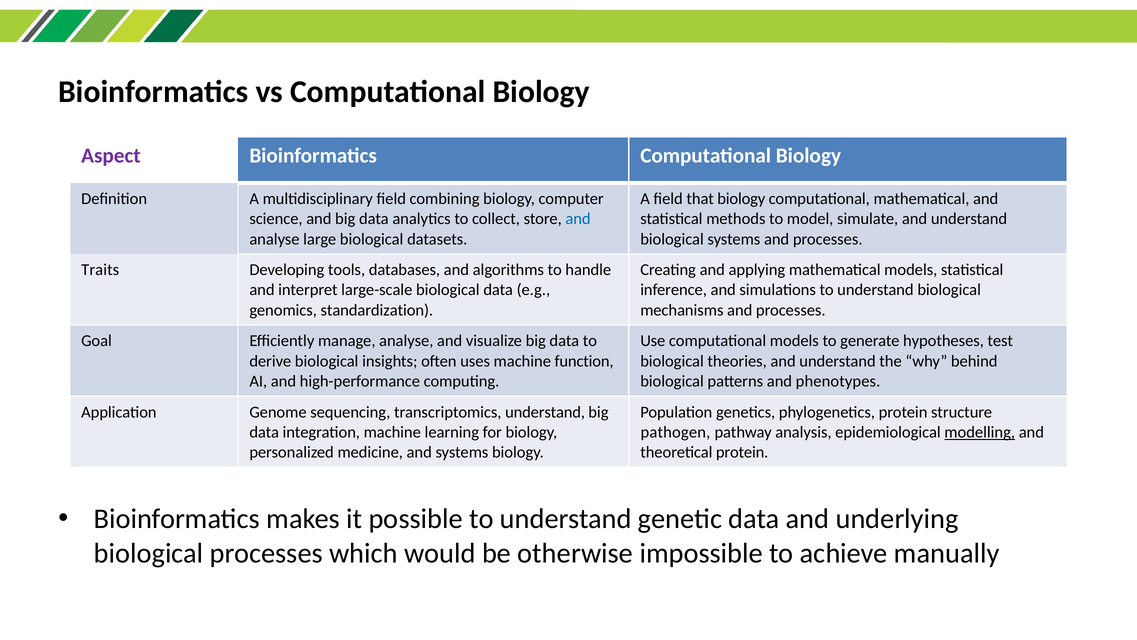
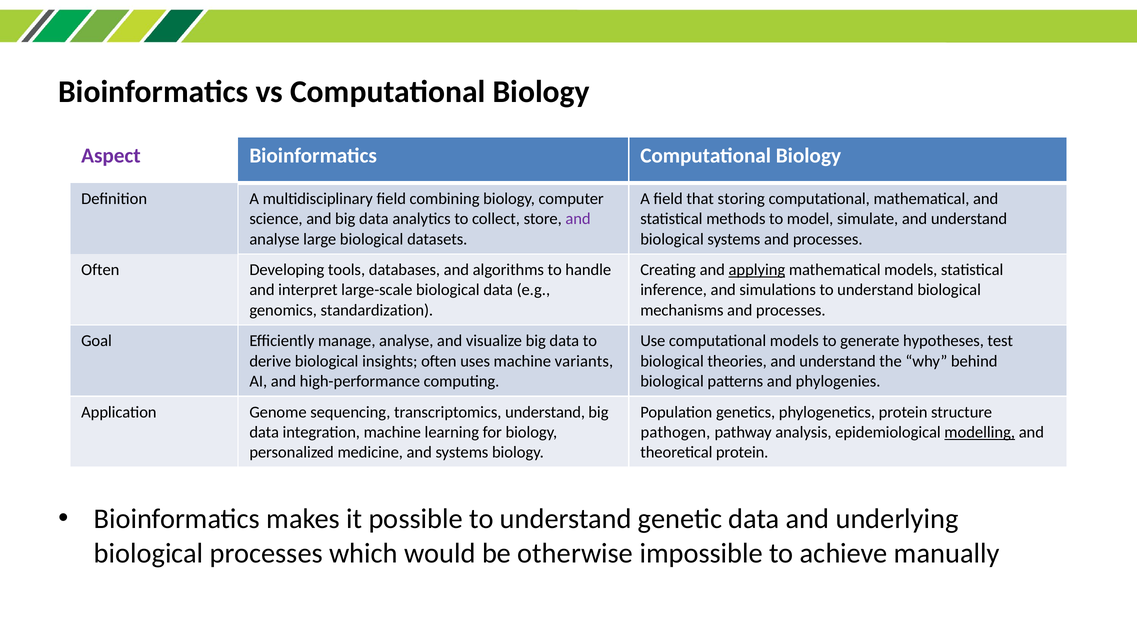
that biology: biology -> storing
and at (578, 219) colour: blue -> purple
Traits at (100, 270): Traits -> Often
applying underline: none -> present
function: function -> variants
phenotypes: phenotypes -> phylogenies
